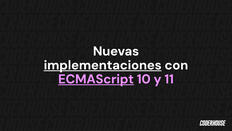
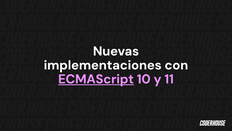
implementaciones underline: present -> none
